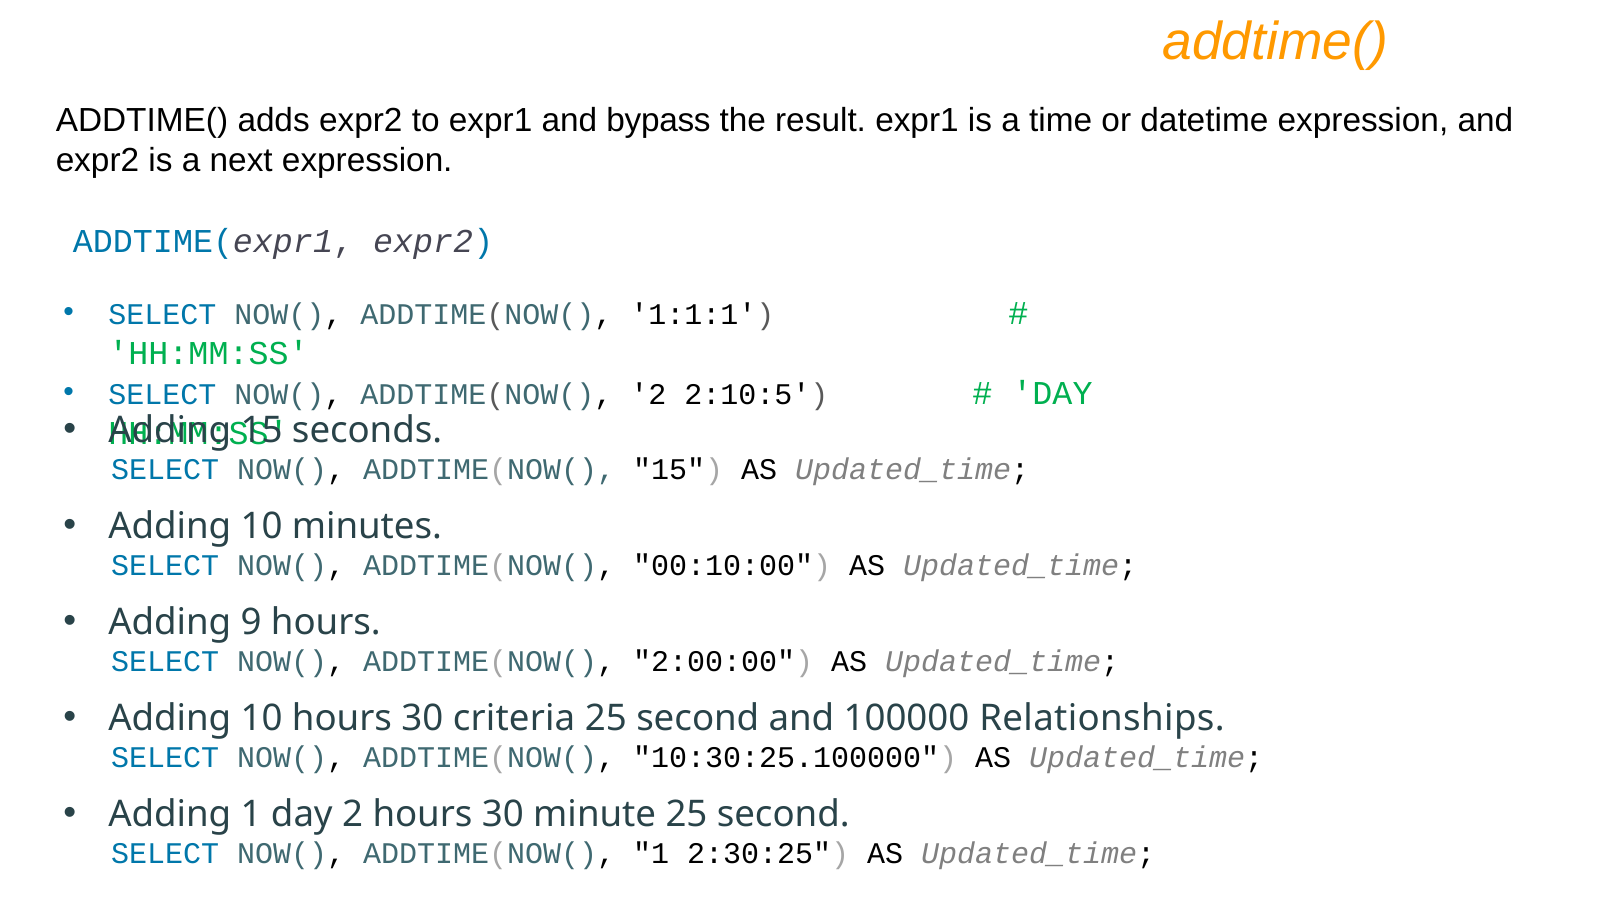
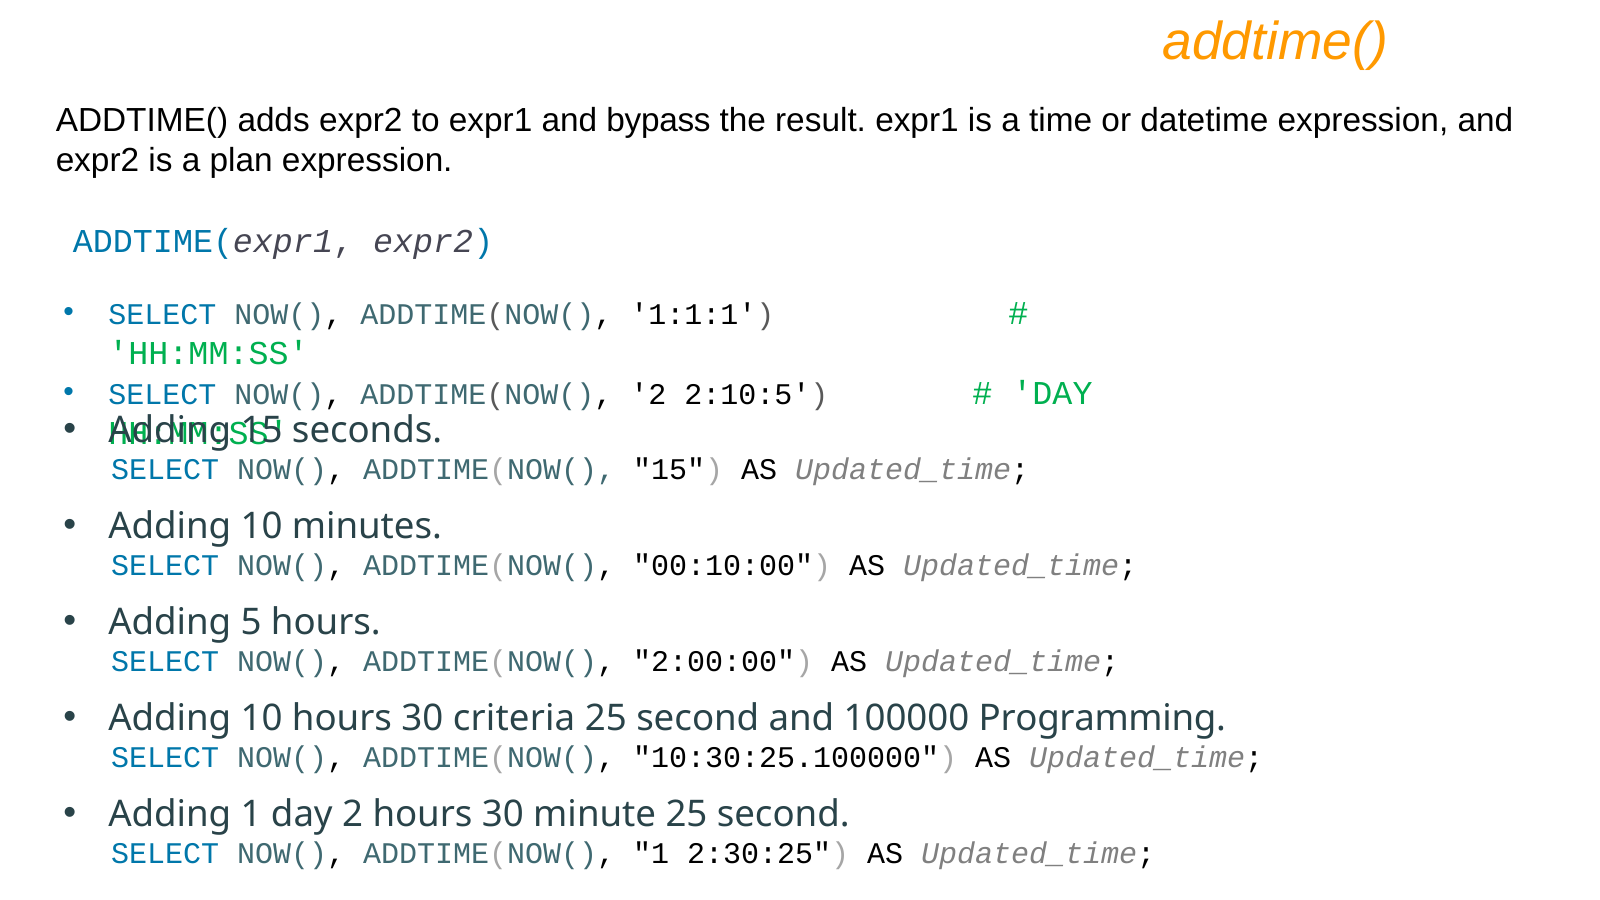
next: next -> plan
9: 9 -> 5
Relationships: Relationships -> Programming
